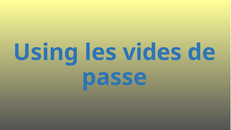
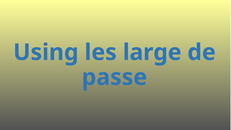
vides: vides -> large
